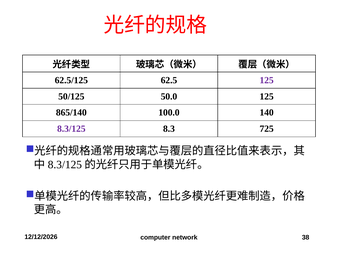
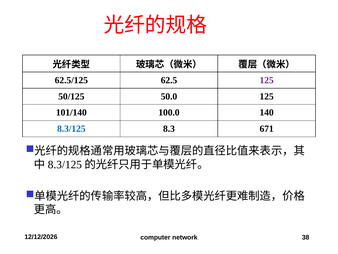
865/140: 865/140 -> 101/140
8.3/125 colour: purple -> blue
725: 725 -> 671
